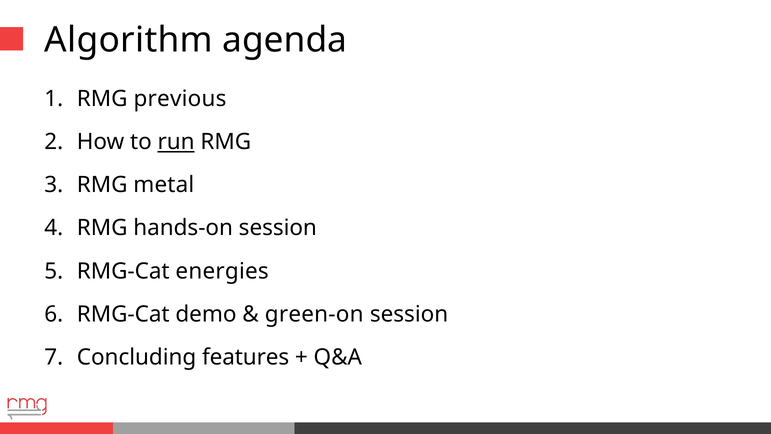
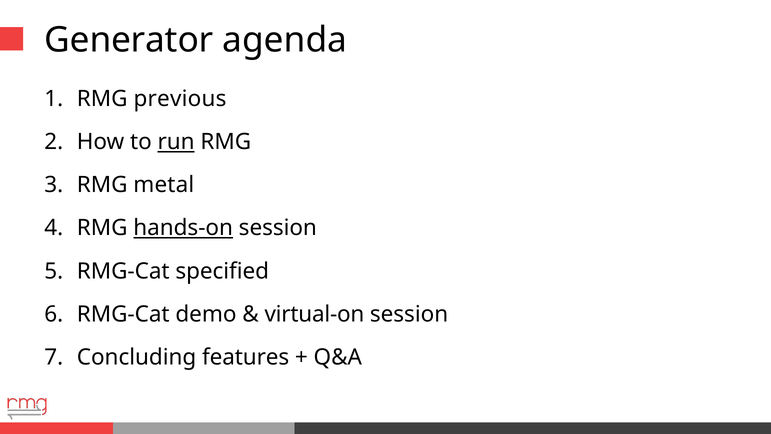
Algorithm: Algorithm -> Generator
hands-on underline: none -> present
energies: energies -> specified
green-on: green-on -> virtual-on
